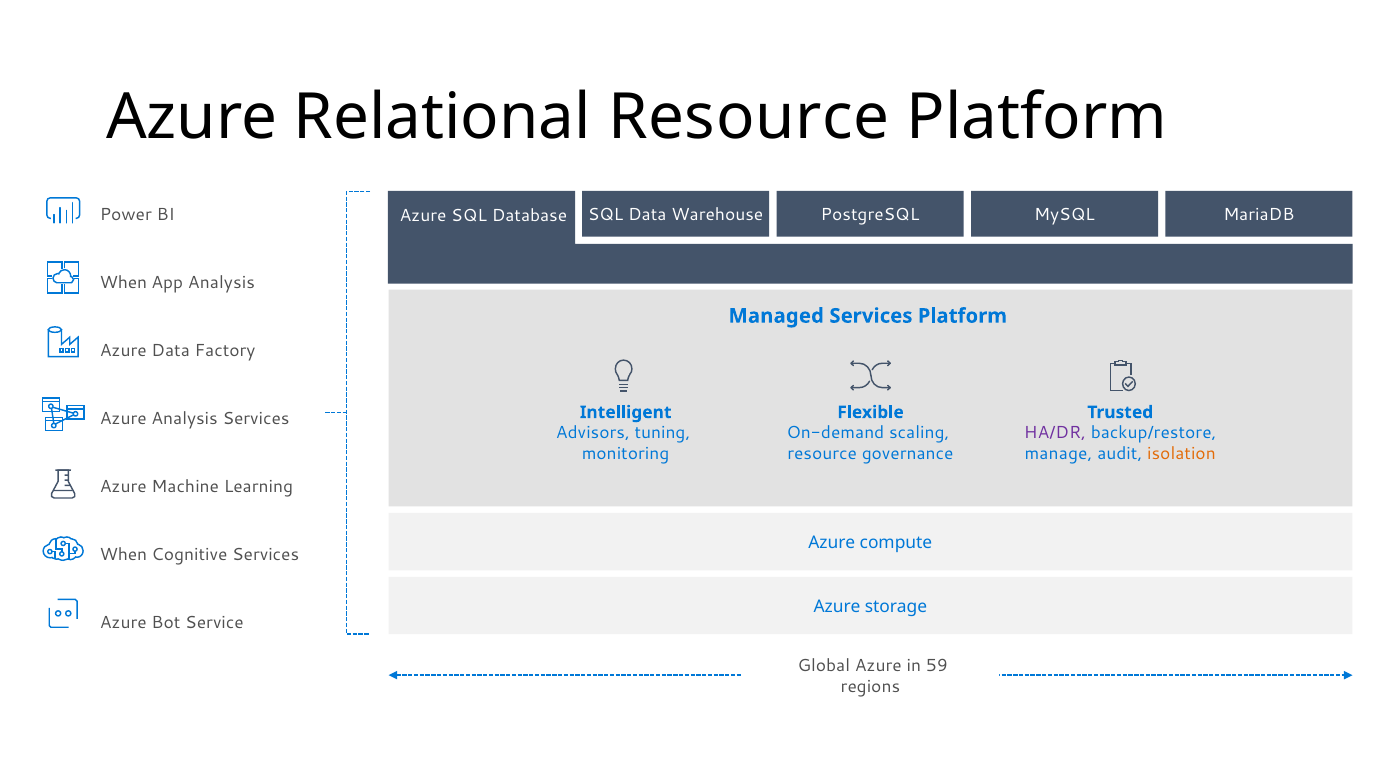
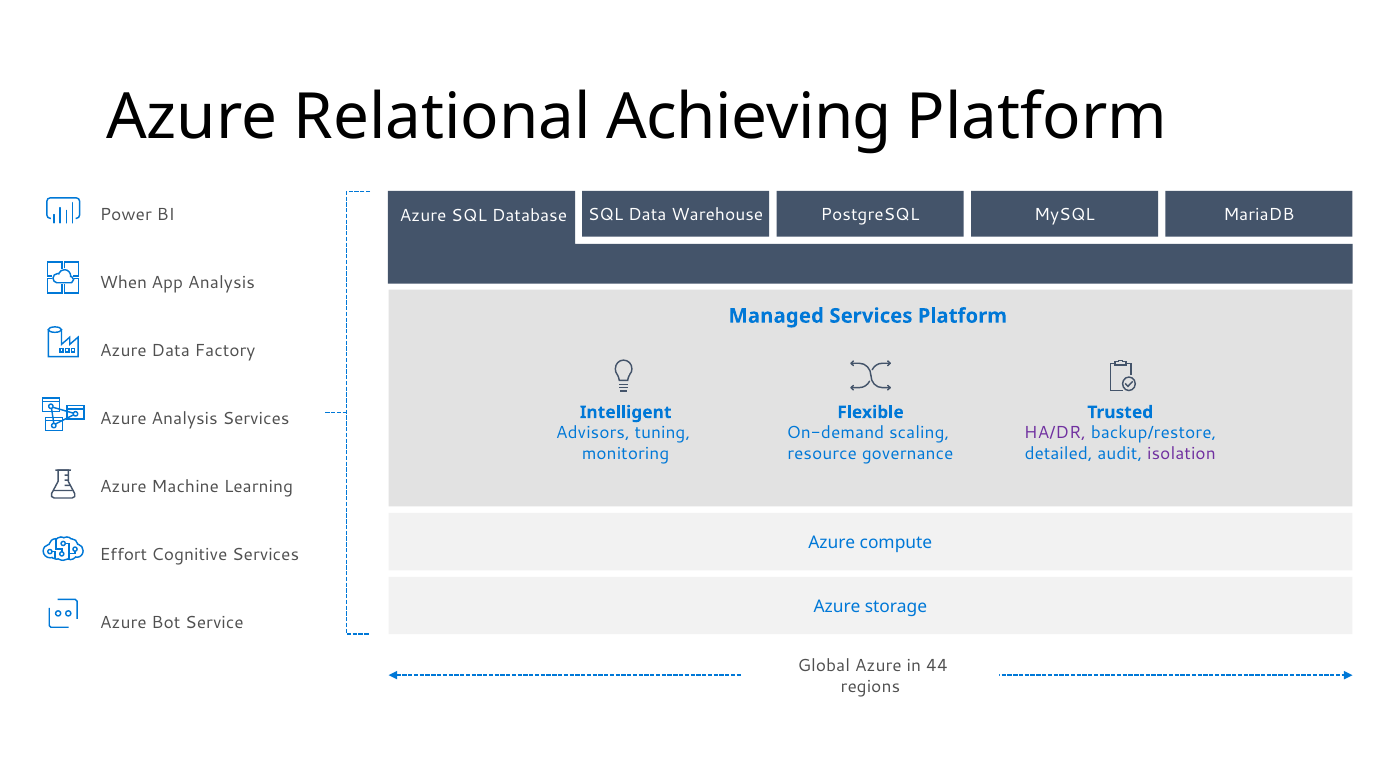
Relational Resource: Resource -> Achieving
manage: manage -> detailed
isolation colour: orange -> purple
When at (123, 555): When -> Effort
59: 59 -> 44
